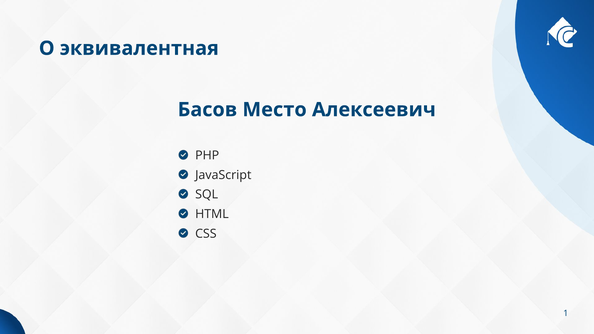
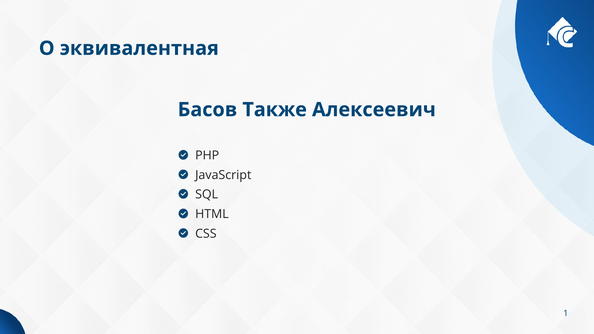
Место: Место -> Также
